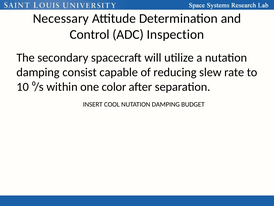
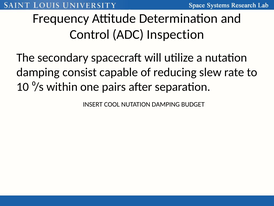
Necessary: Necessary -> Frequency
color: color -> pairs
